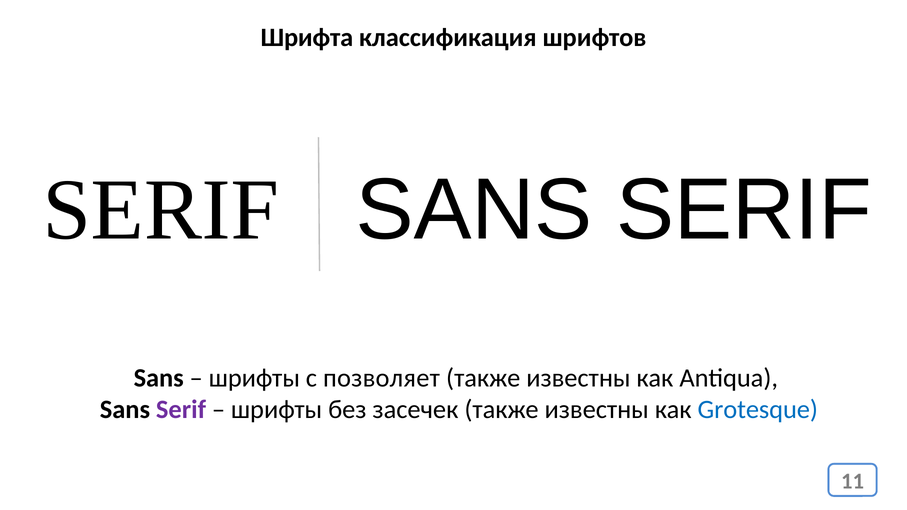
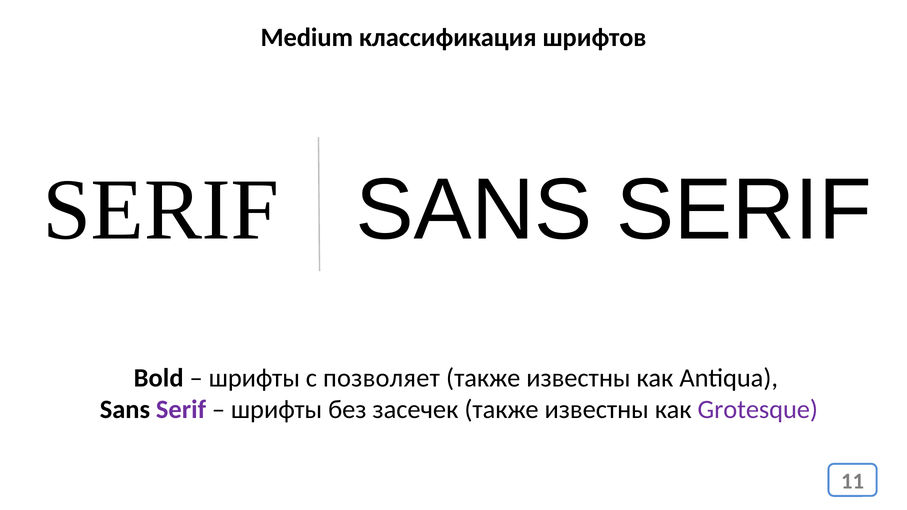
Шрифта: Шрифта -> Medium
Sans at (159, 378): Sans -> Bold
Grotesque colour: blue -> purple
